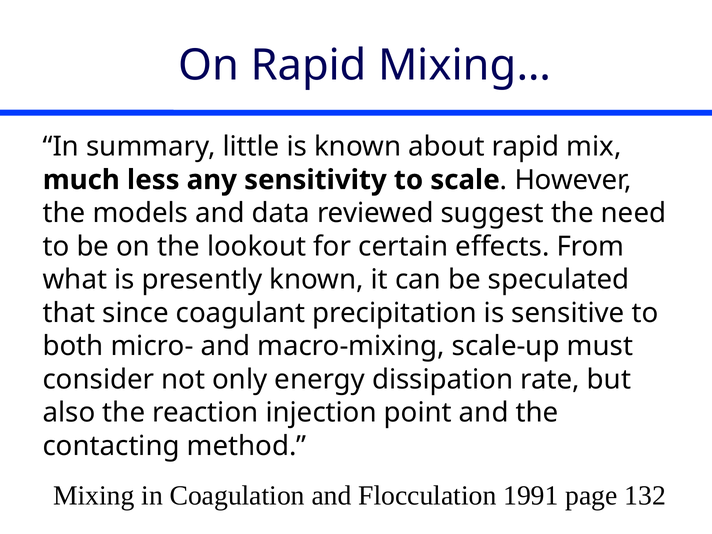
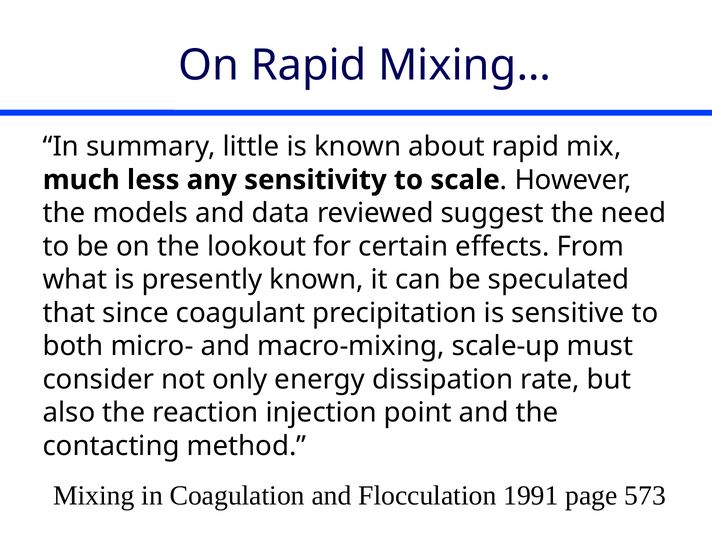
132: 132 -> 573
